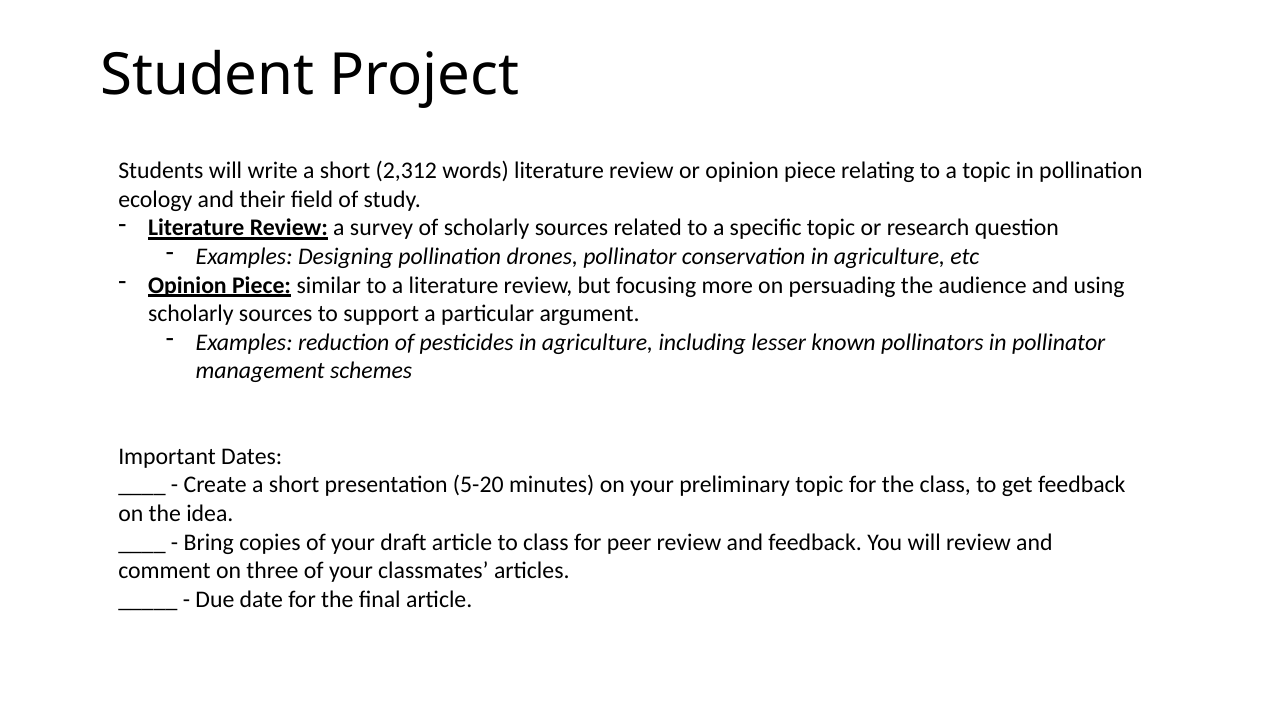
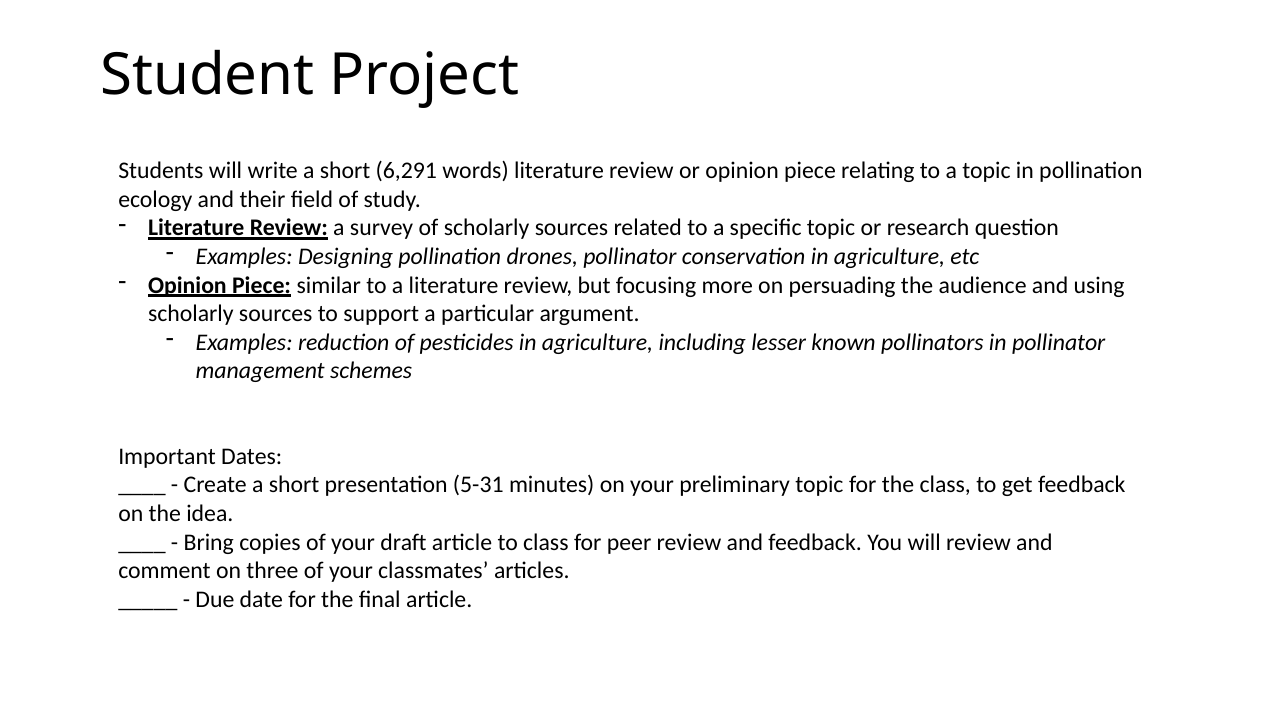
2,312: 2,312 -> 6,291
5-20: 5-20 -> 5-31
